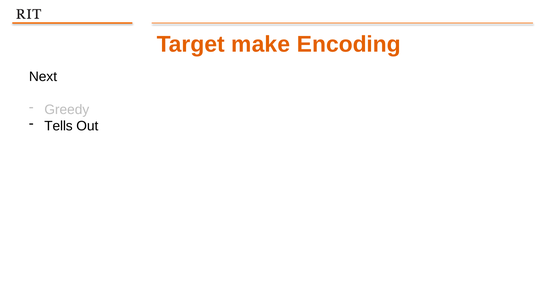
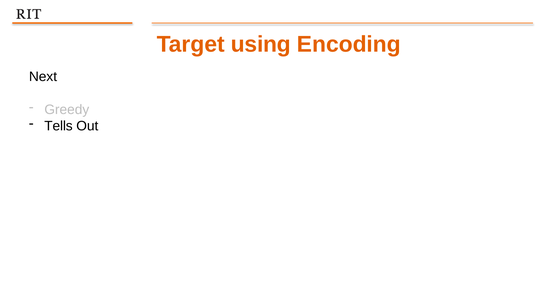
make: make -> using
